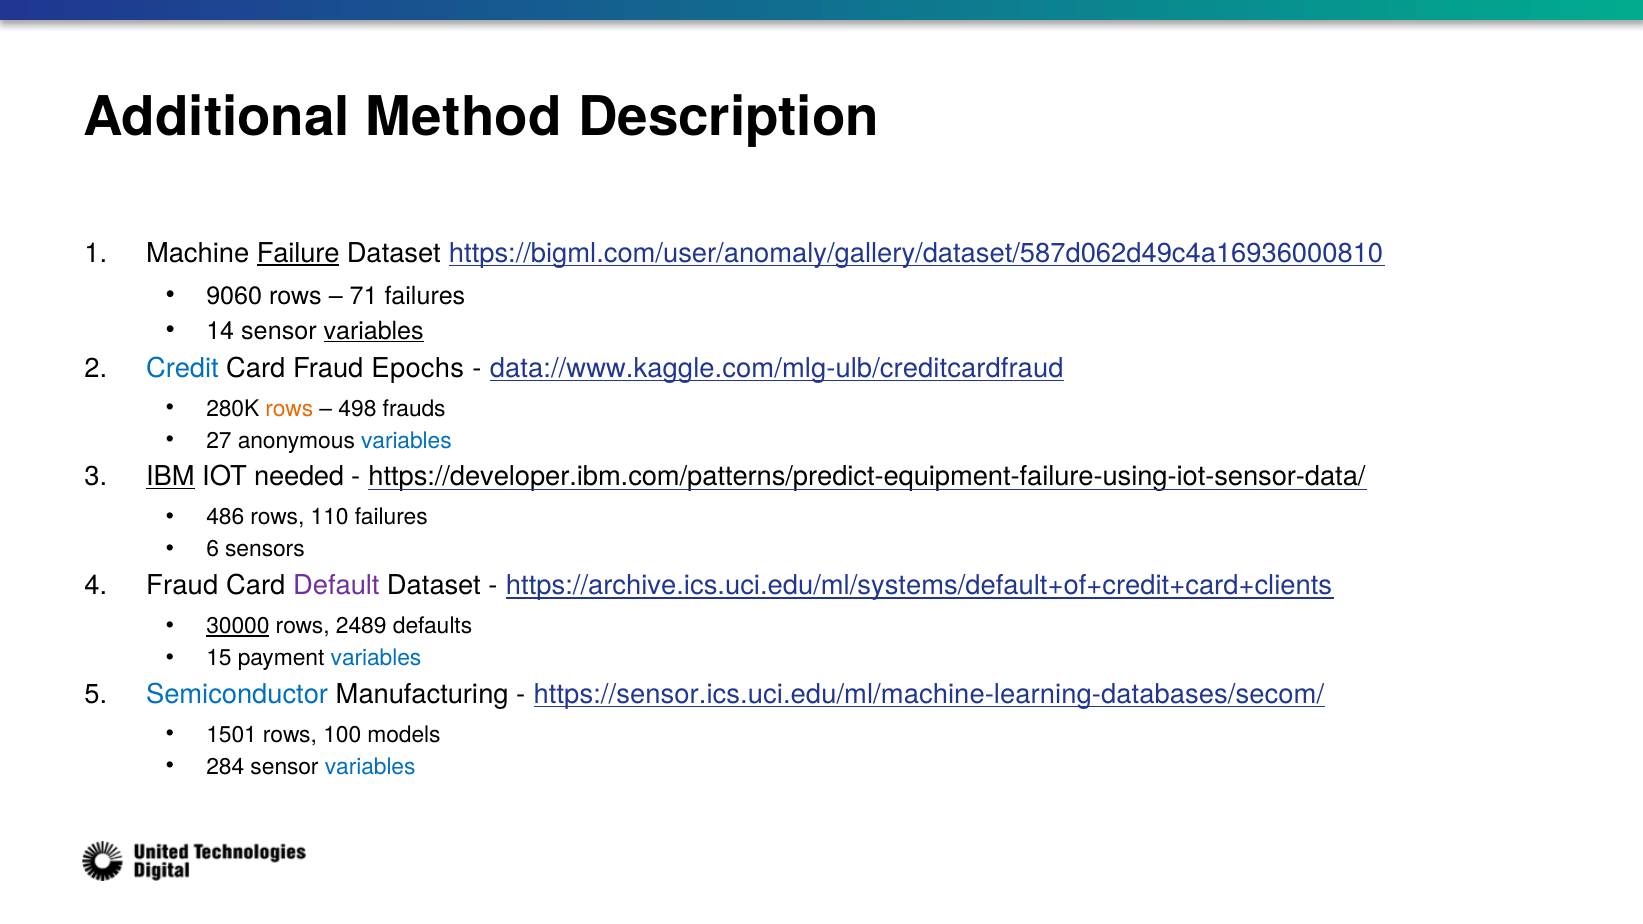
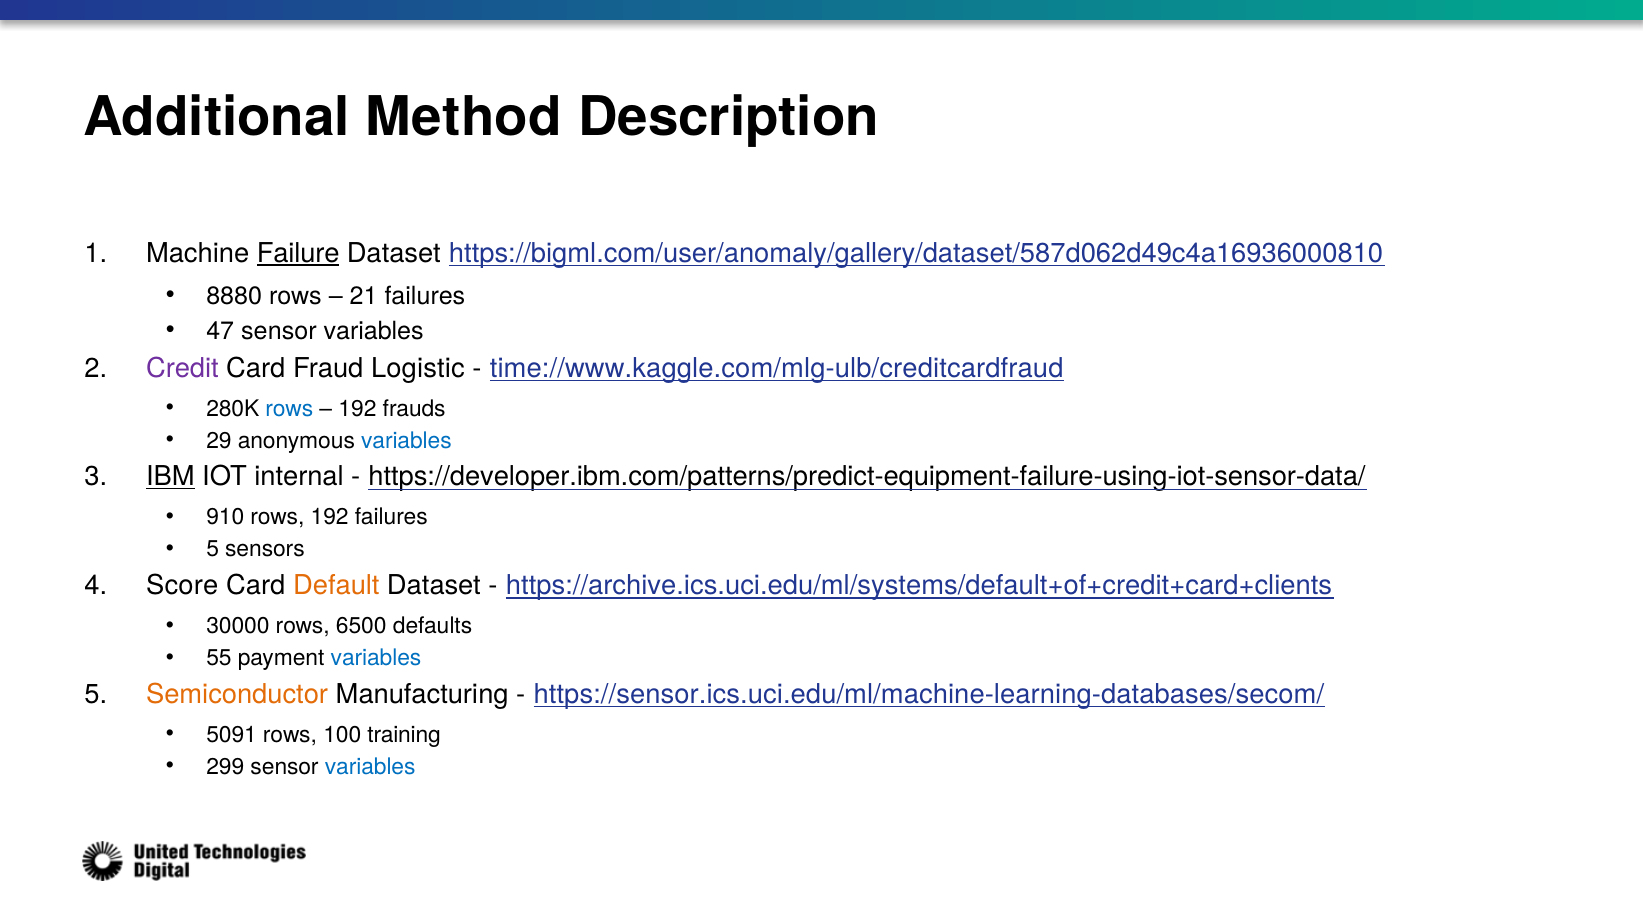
9060: 9060 -> 8880
71: 71 -> 21
14: 14 -> 47
variables at (374, 331) underline: present -> none
Credit colour: blue -> purple
Epochs: Epochs -> Logistic
data://www.kaggle.com/mlg-ulb/creditcardfraud: data://www.kaggle.com/mlg-ulb/creditcardfraud -> time://www.kaggle.com/mlg-ulb/creditcardfraud
rows at (289, 409) colour: orange -> blue
498 at (357, 409): 498 -> 192
27: 27 -> 29
needed: needed -> internal
486: 486 -> 910
rows 110: 110 -> 192
6 at (213, 550): 6 -> 5
Fraud at (182, 585): Fraud -> Score
Default colour: purple -> orange
30000 underline: present -> none
2489: 2489 -> 6500
15: 15 -> 55
Semiconductor colour: blue -> orange
1501: 1501 -> 5091
models: models -> training
284: 284 -> 299
